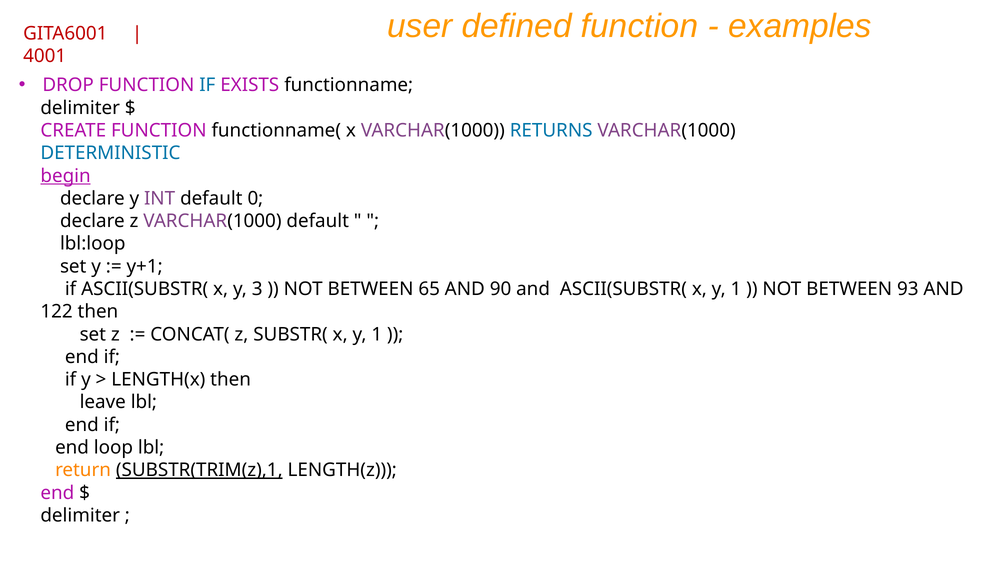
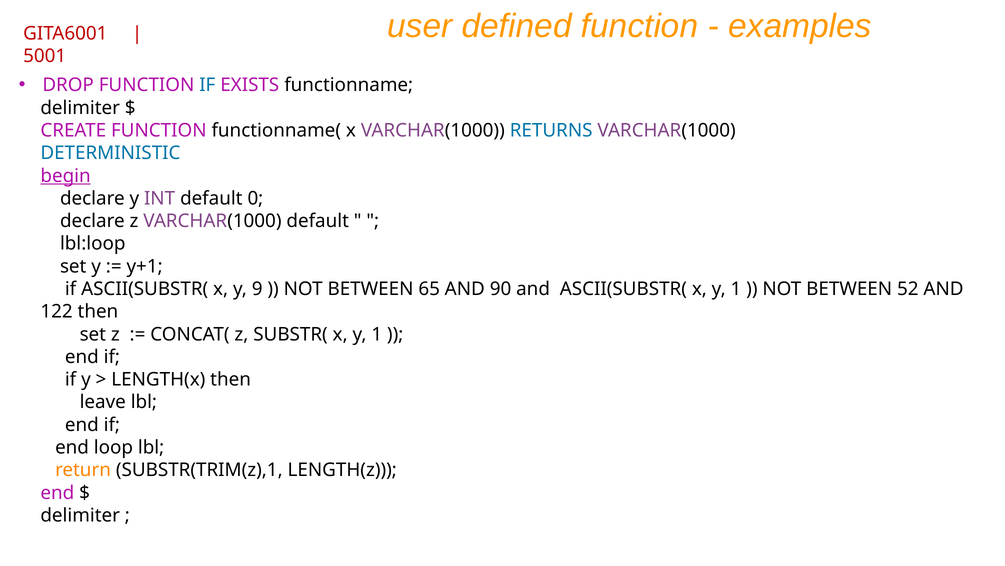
4001: 4001 -> 5001
3: 3 -> 9
93: 93 -> 52
SUBSTR(TRIM(z),1 underline: present -> none
